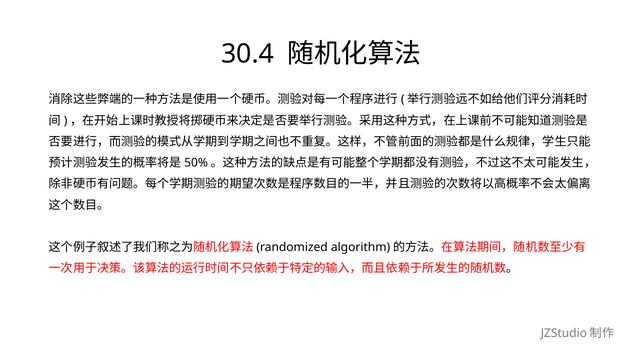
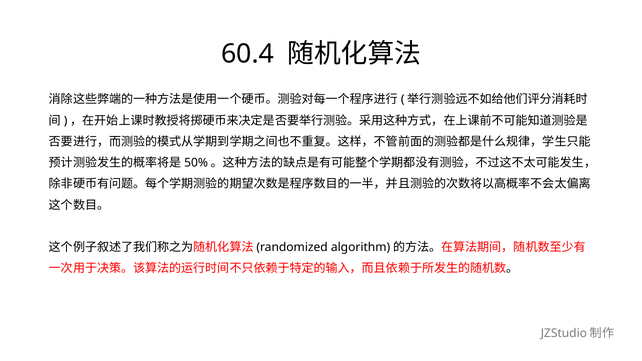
30.4: 30.4 -> 60.4
